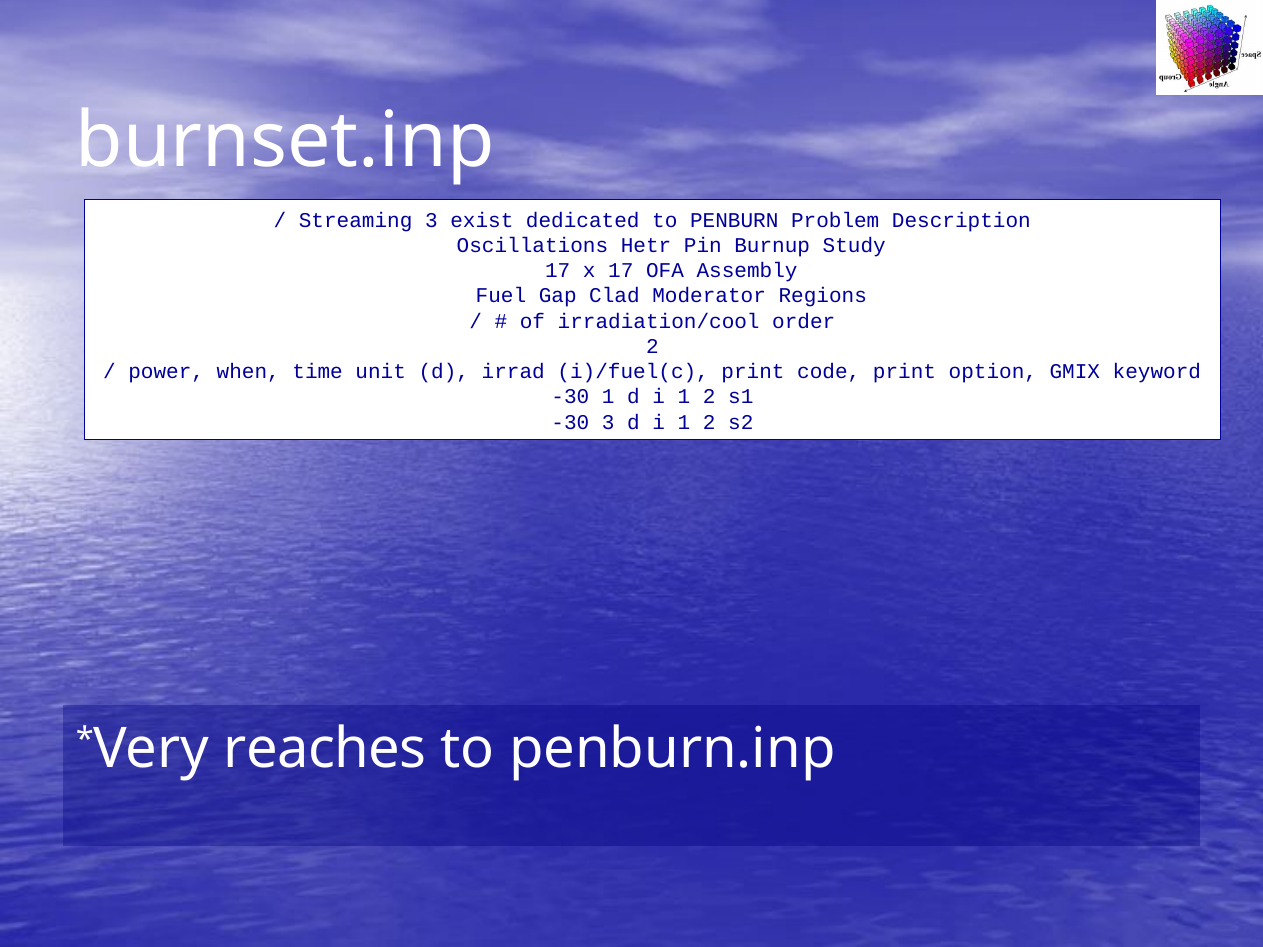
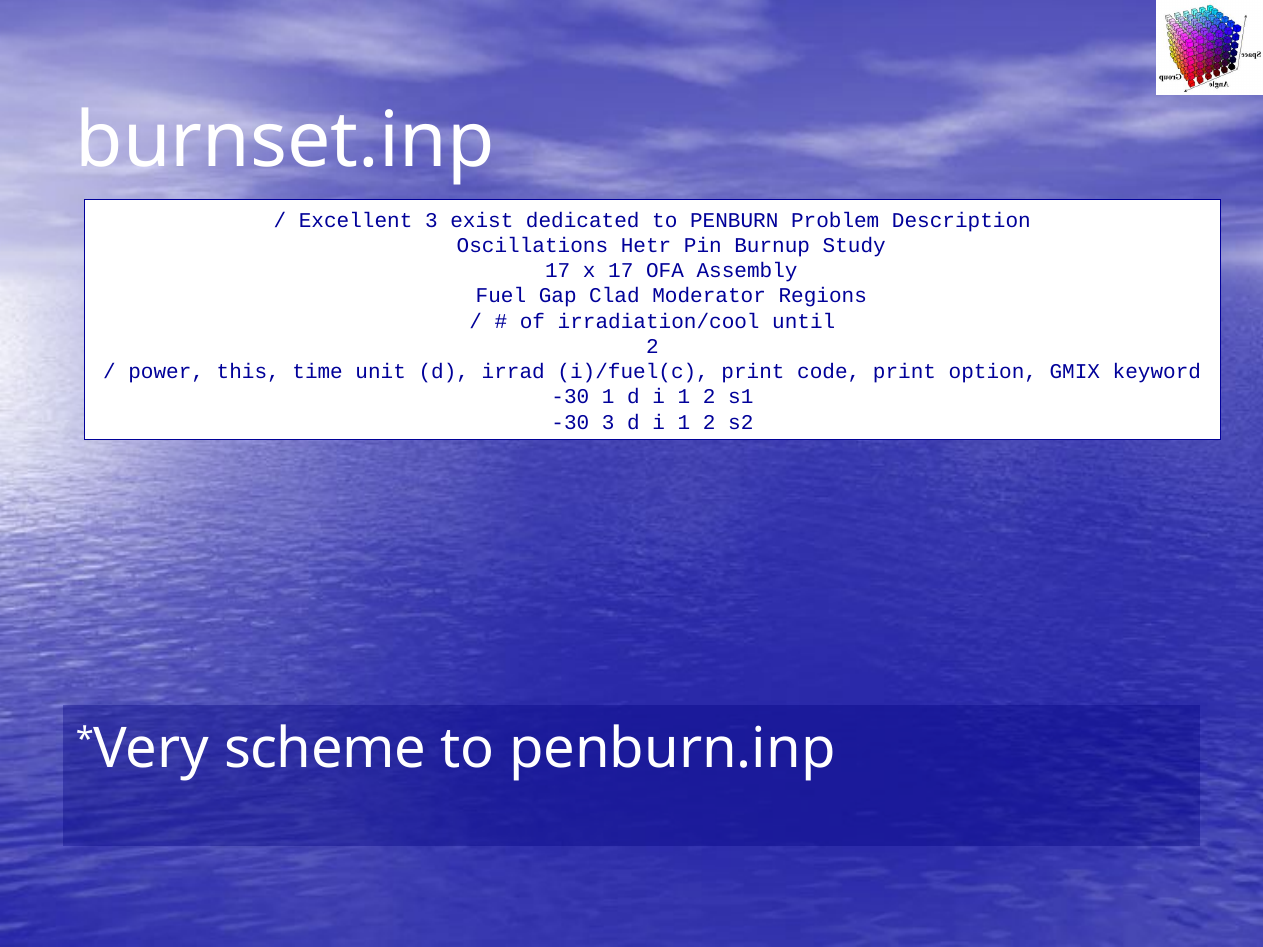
Streaming: Streaming -> Excellent
order: order -> until
when: when -> this
reaches: reaches -> scheme
